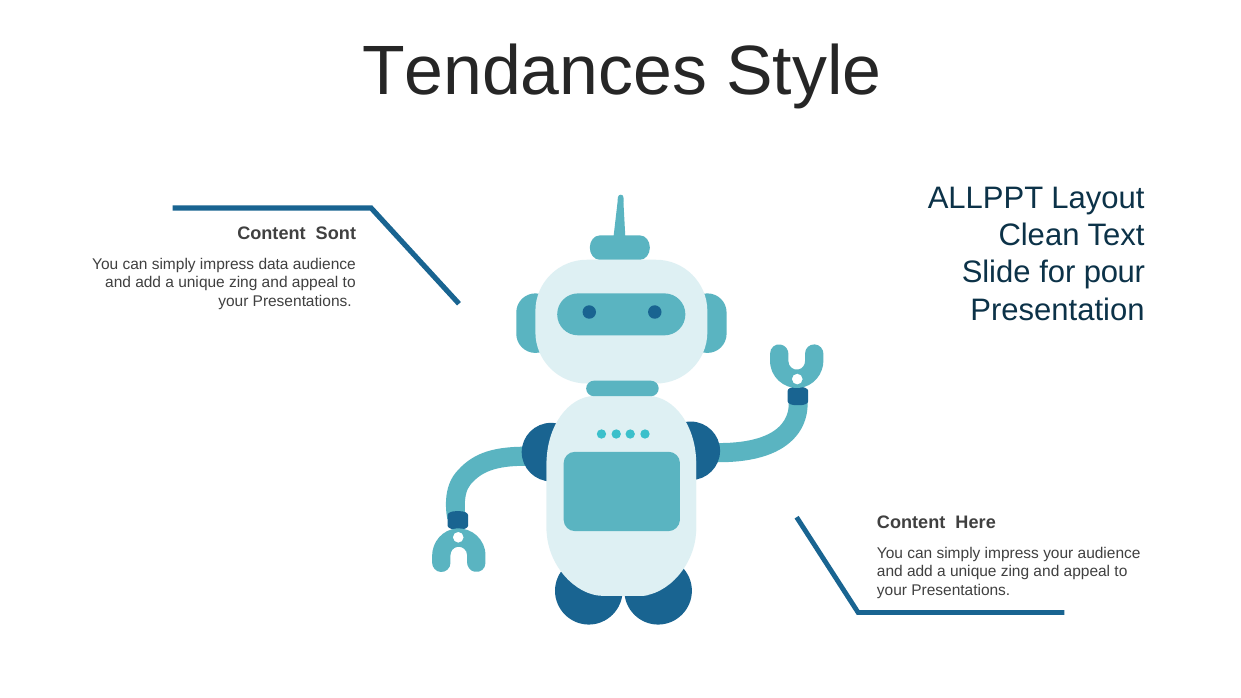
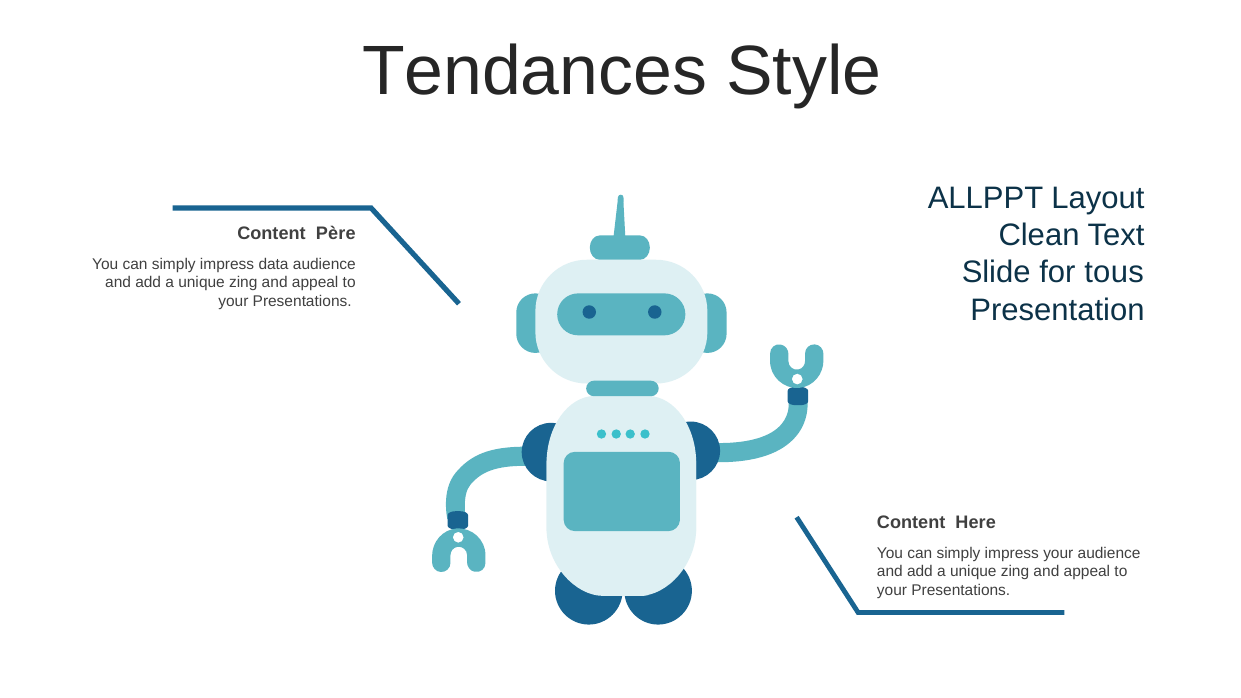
Sont: Sont -> Père
pour: pour -> tous
